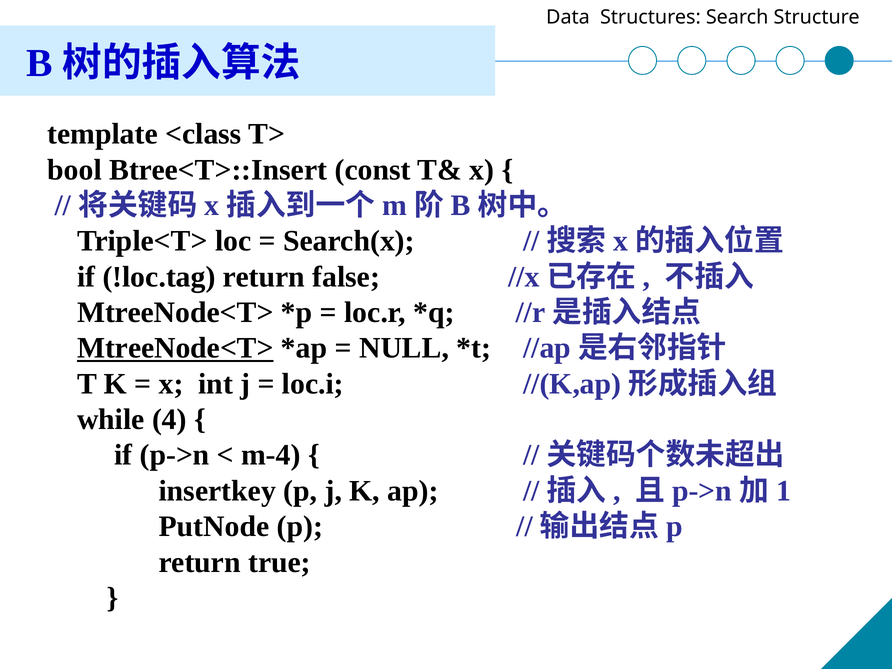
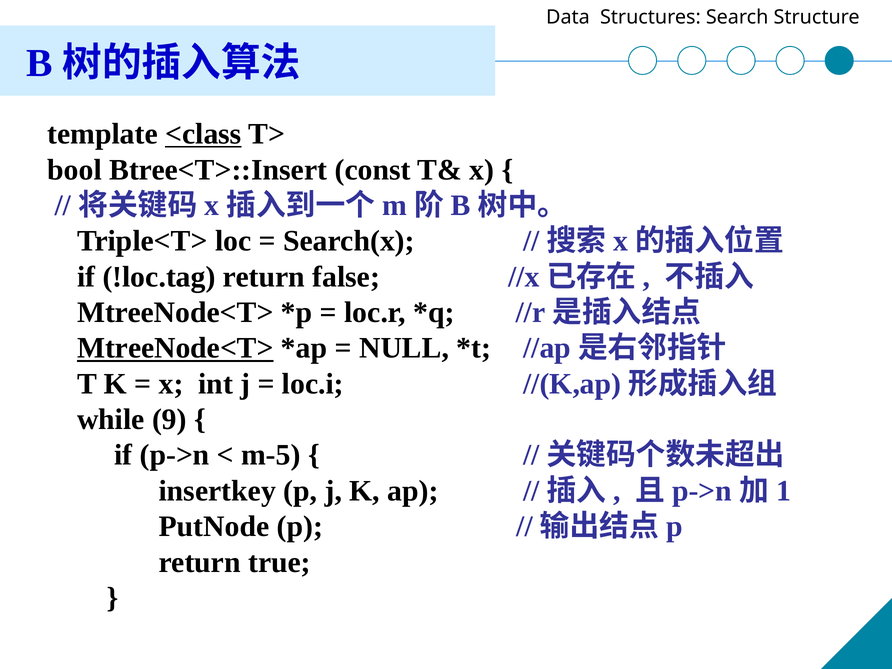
<class underline: none -> present
4: 4 -> 9
m-4: m-4 -> m-5
